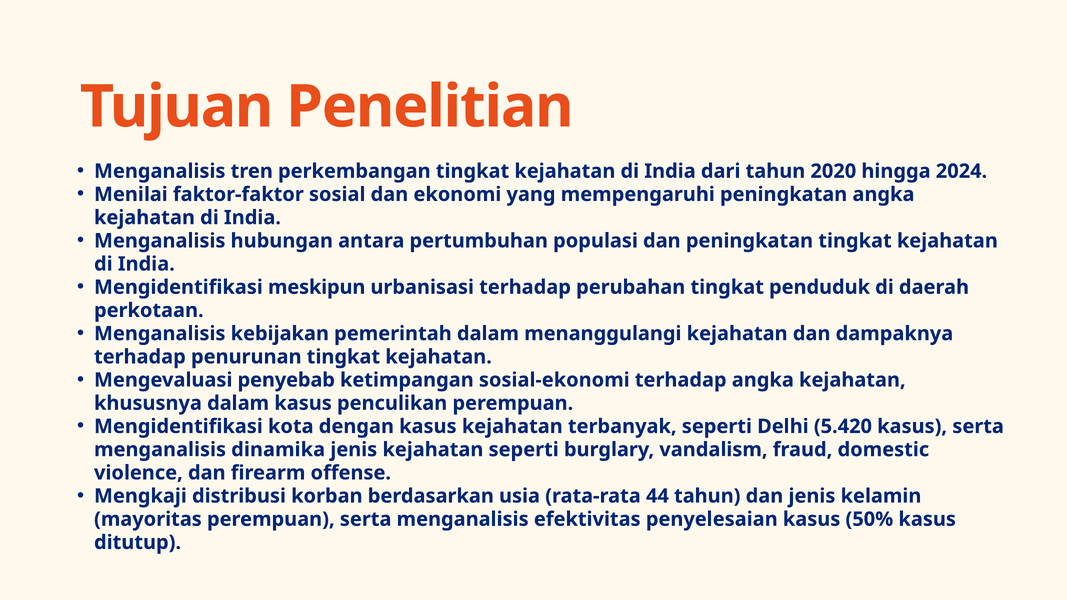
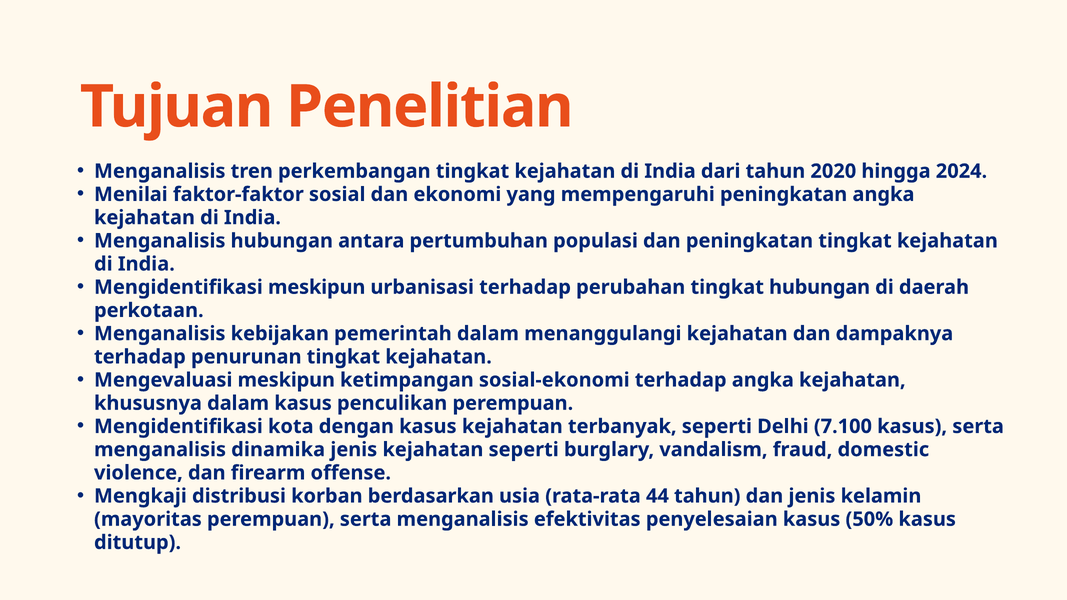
tingkat penduduk: penduduk -> hubungan
Mengevaluasi penyebab: penyebab -> meskipun
5.420: 5.420 -> 7.100
